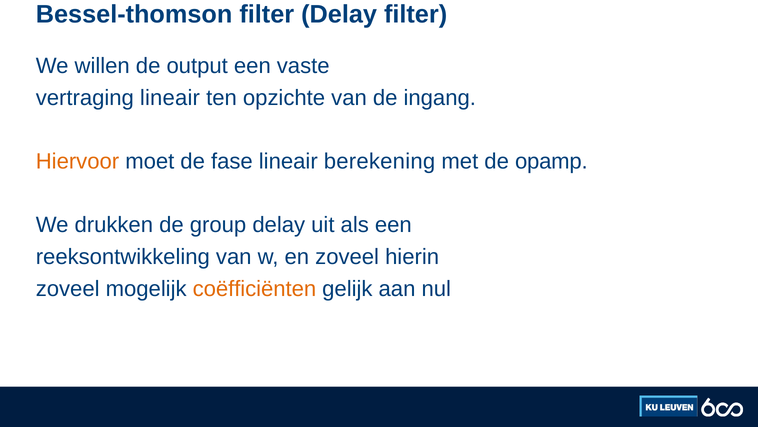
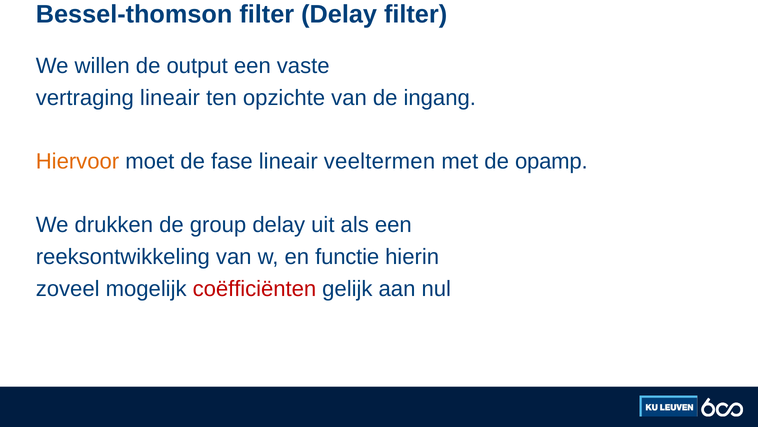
berekening: berekening -> veeltermen
en zoveel: zoveel -> functie
coëfficiënten colour: orange -> red
